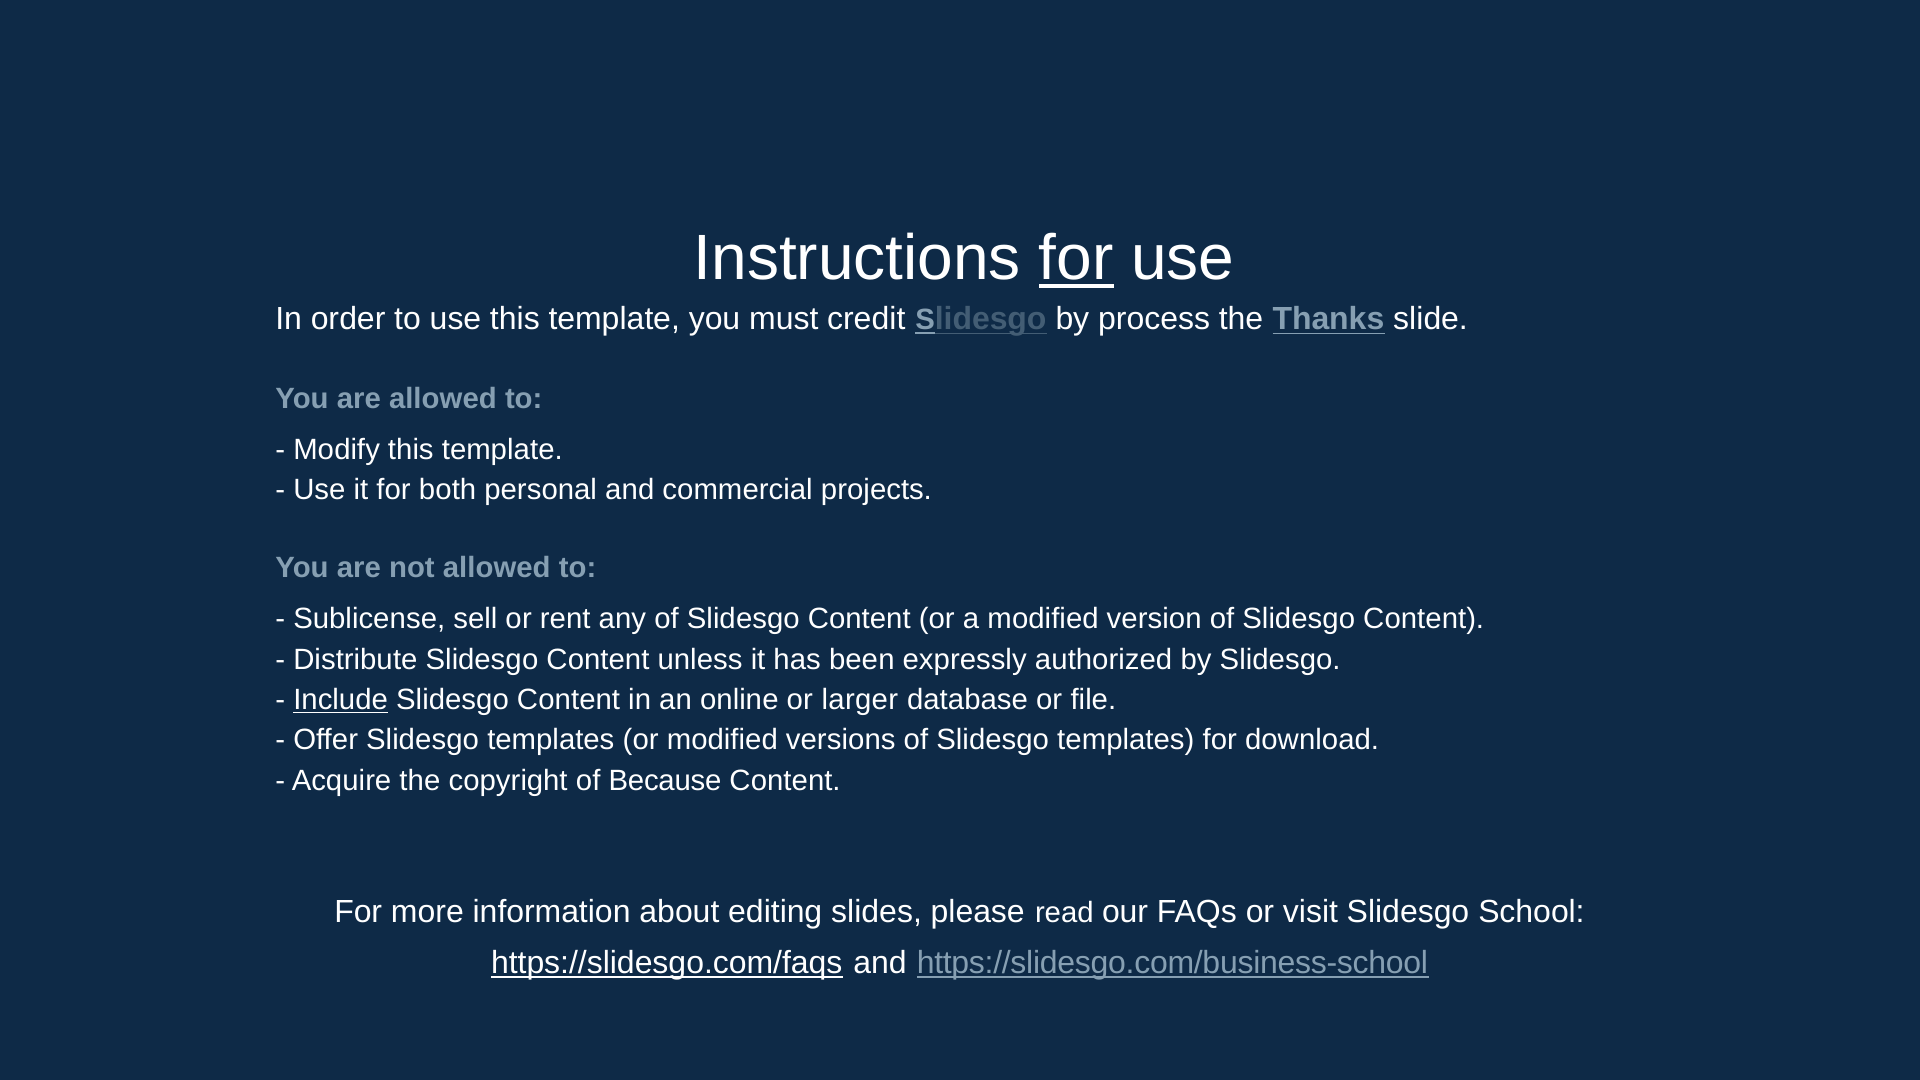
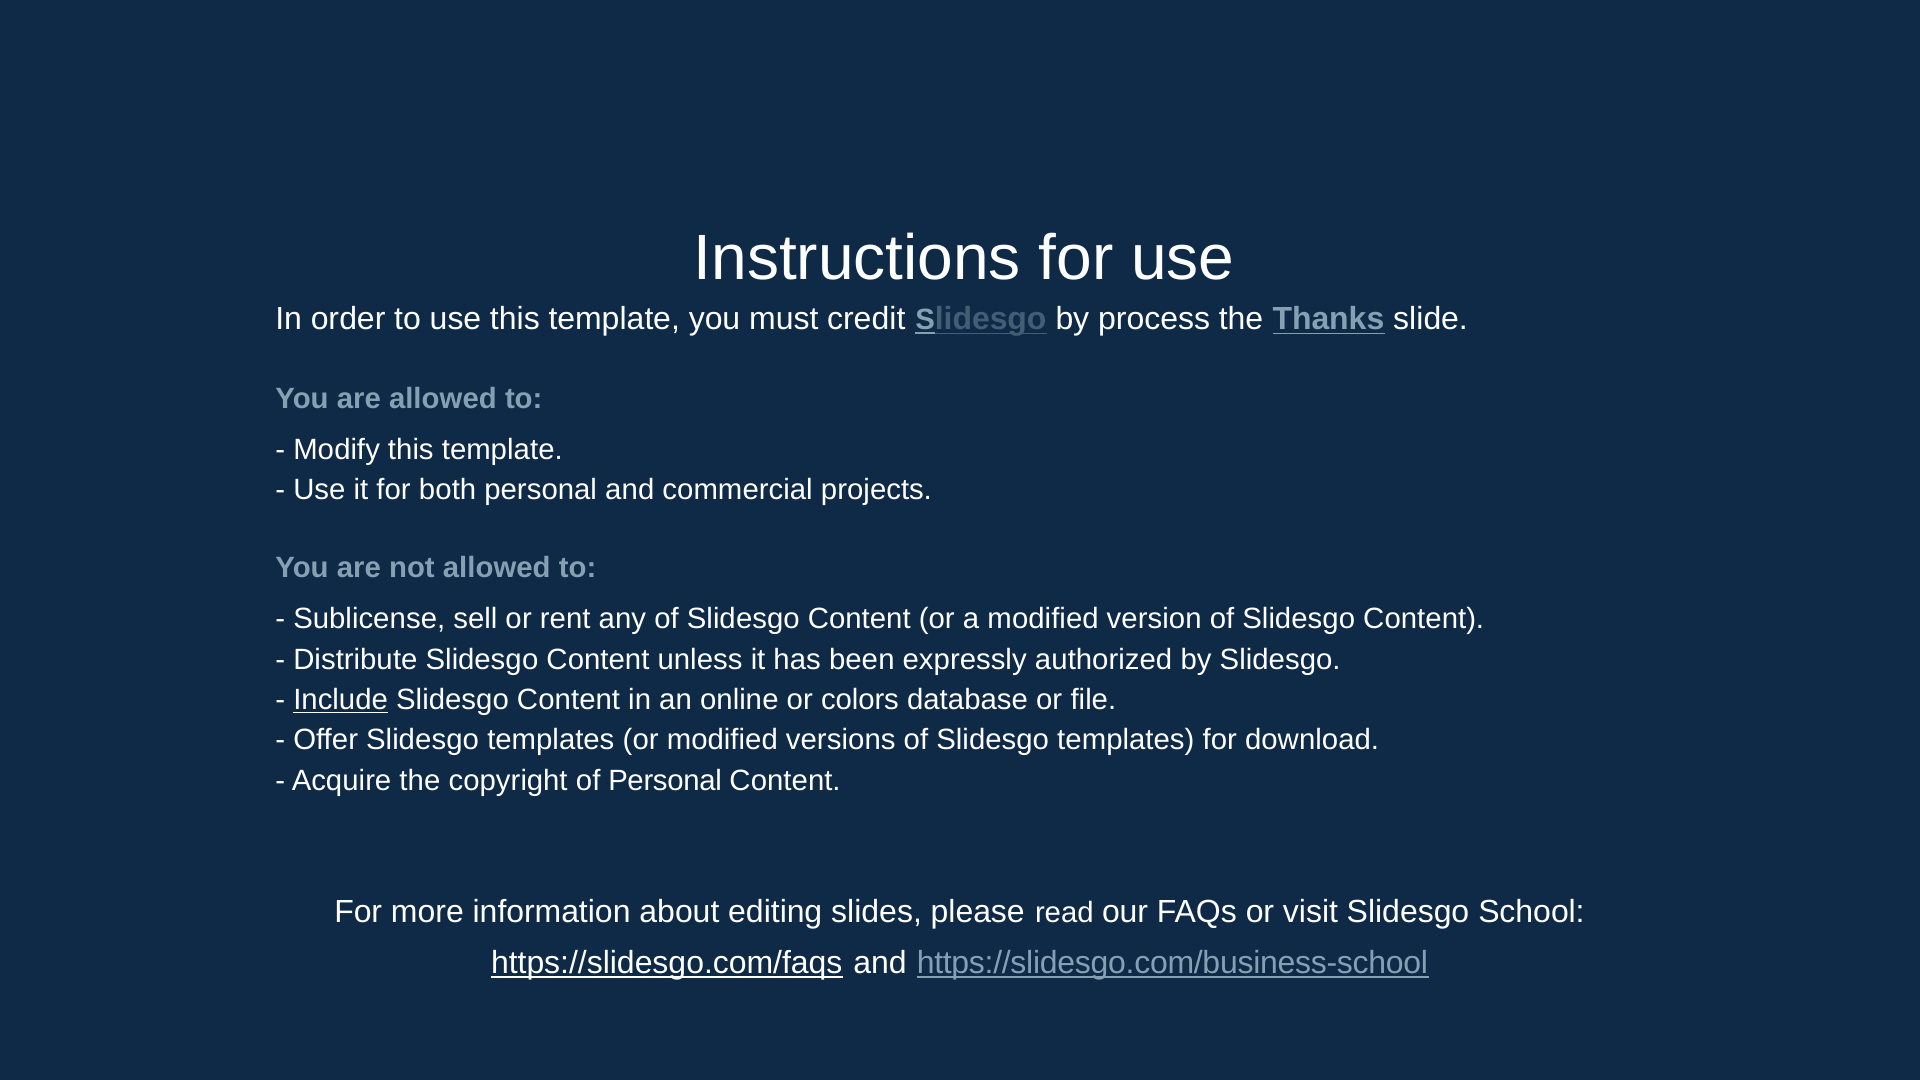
for at (1076, 258) underline: present -> none
larger: larger -> colors
of Because: Because -> Personal
